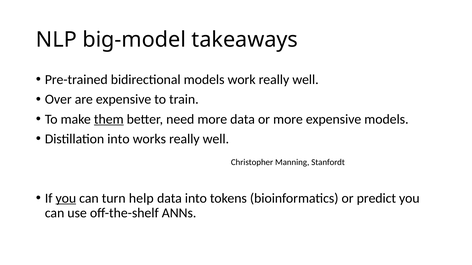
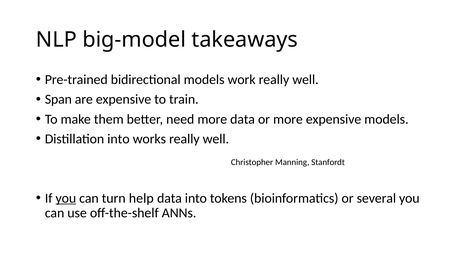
Over: Over -> Span
them underline: present -> none
predict: predict -> several
